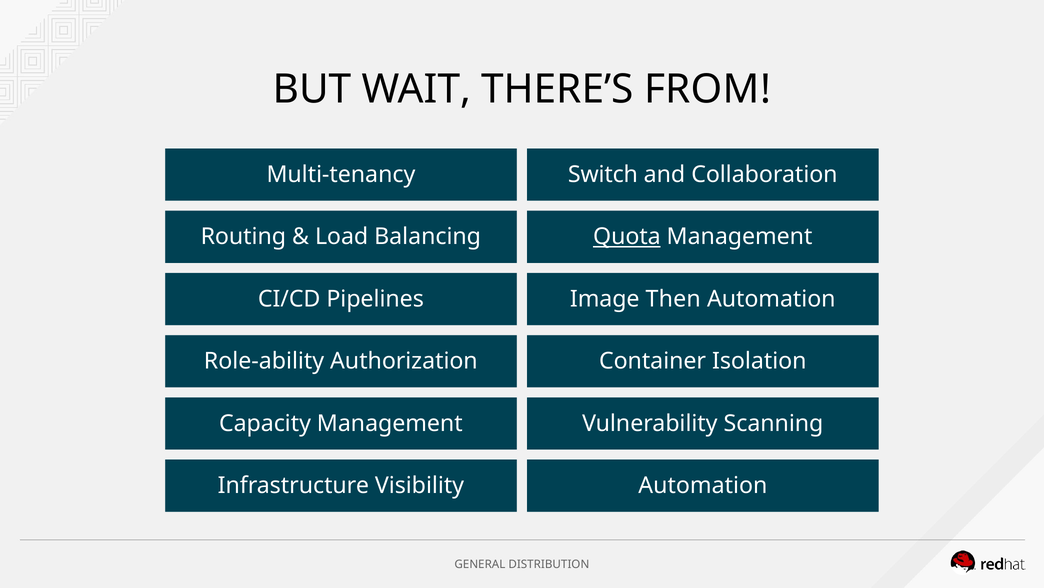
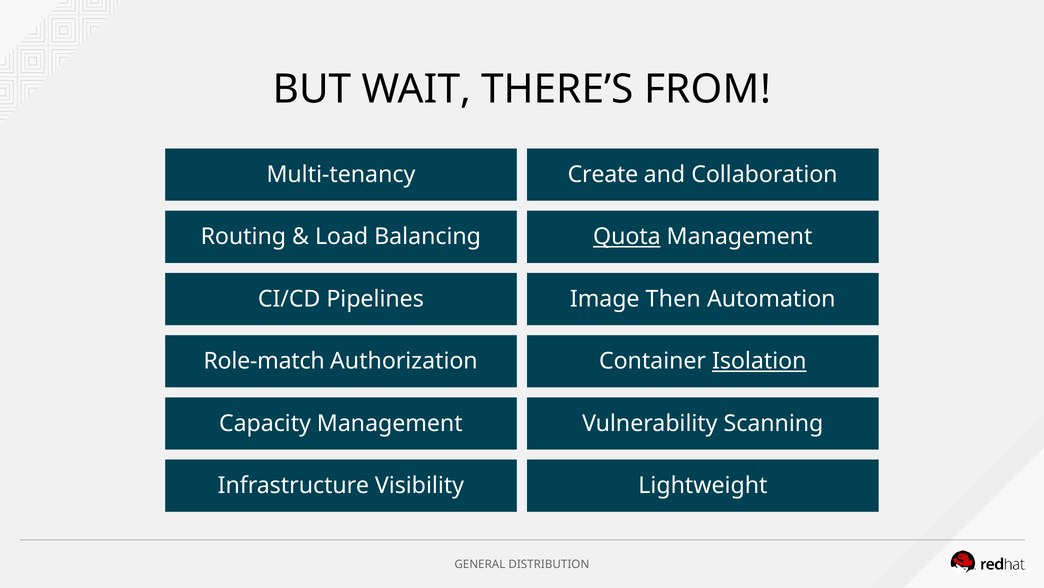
Switch: Switch -> Create
Role-ability: Role-ability -> Role-match
Isolation underline: none -> present
Automation at (703, 485): Automation -> Lightweight
